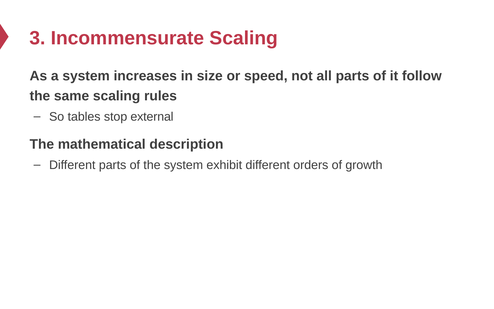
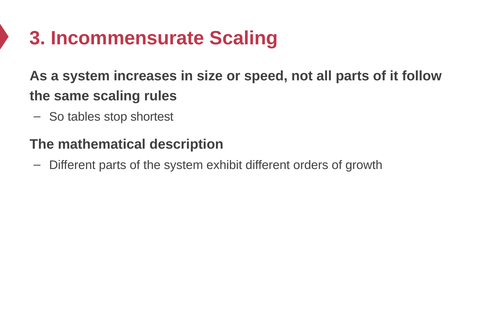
external: external -> shortest
